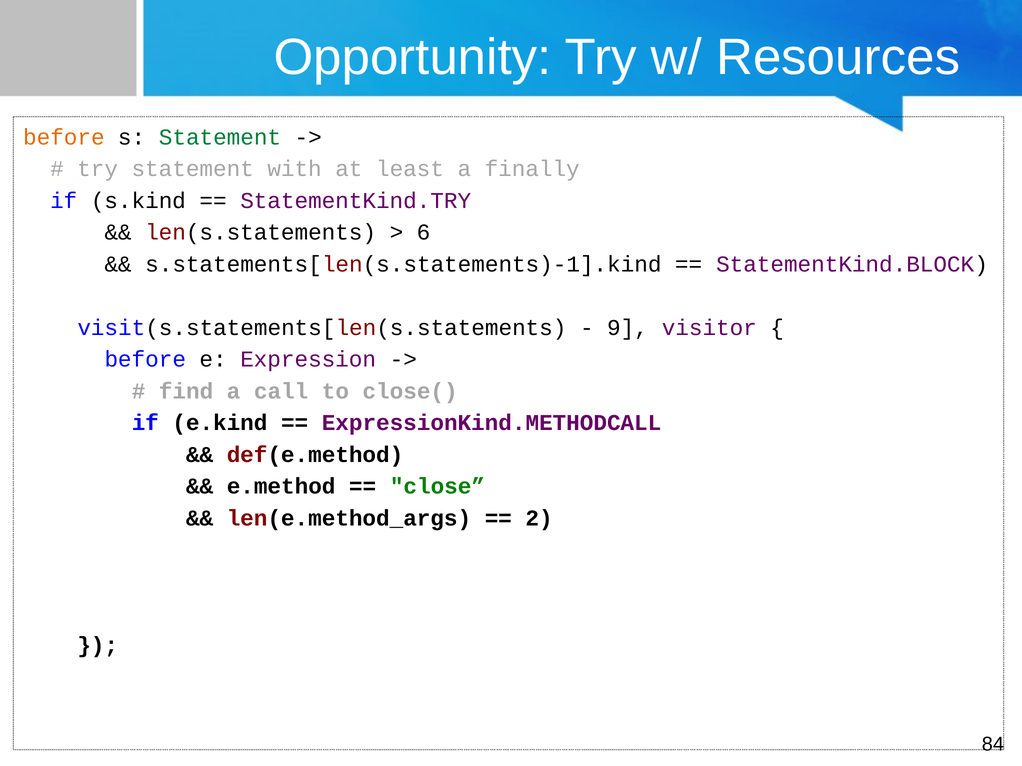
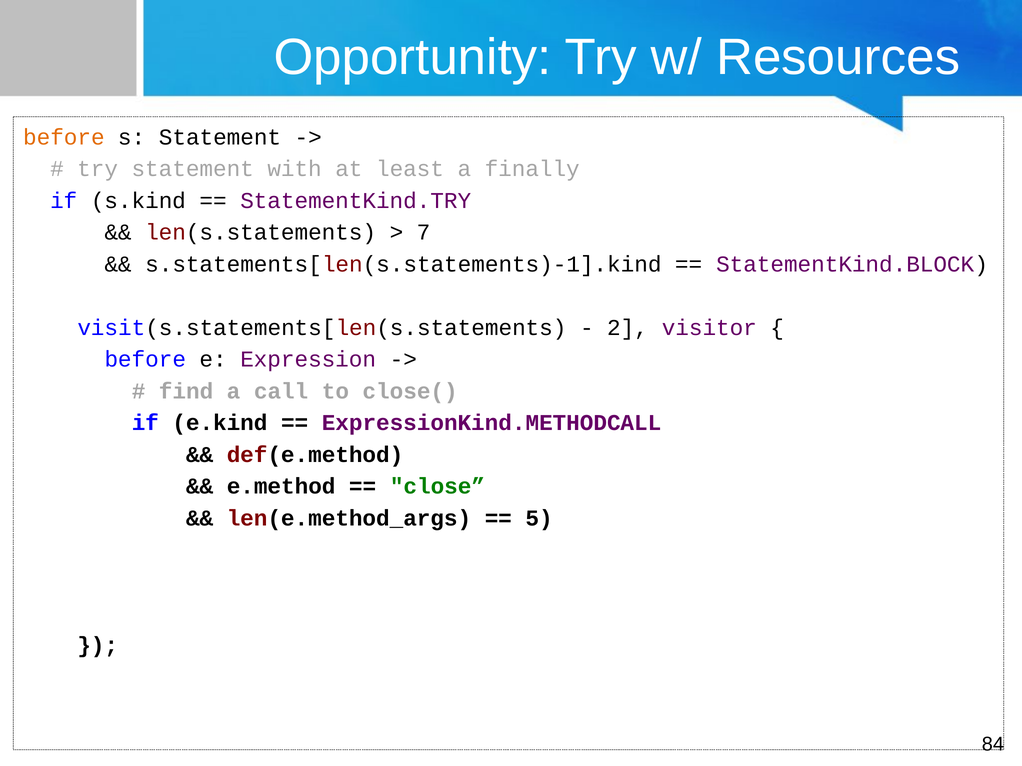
Statement at (220, 137) colour: green -> black
6: 6 -> 7
9: 9 -> 2
2: 2 -> 5
